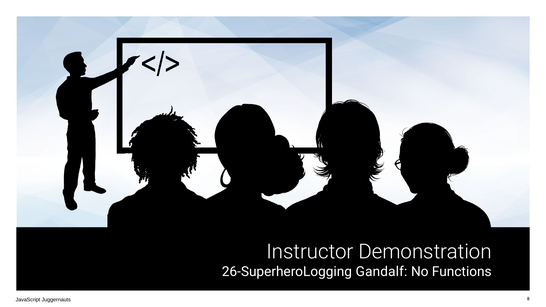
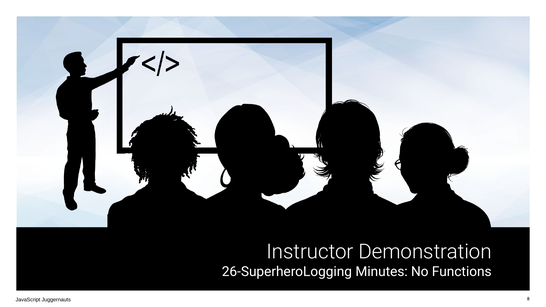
Gandalf: Gandalf -> Minutes
